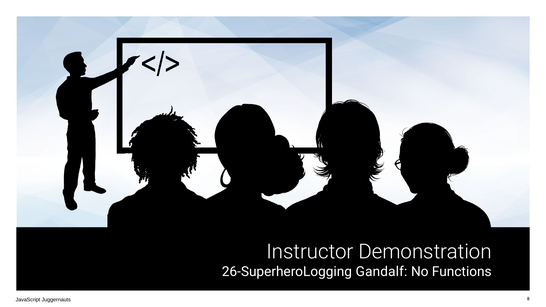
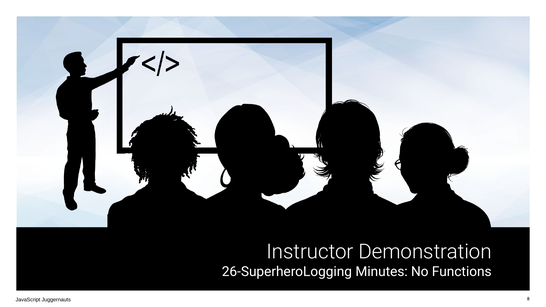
Gandalf: Gandalf -> Minutes
